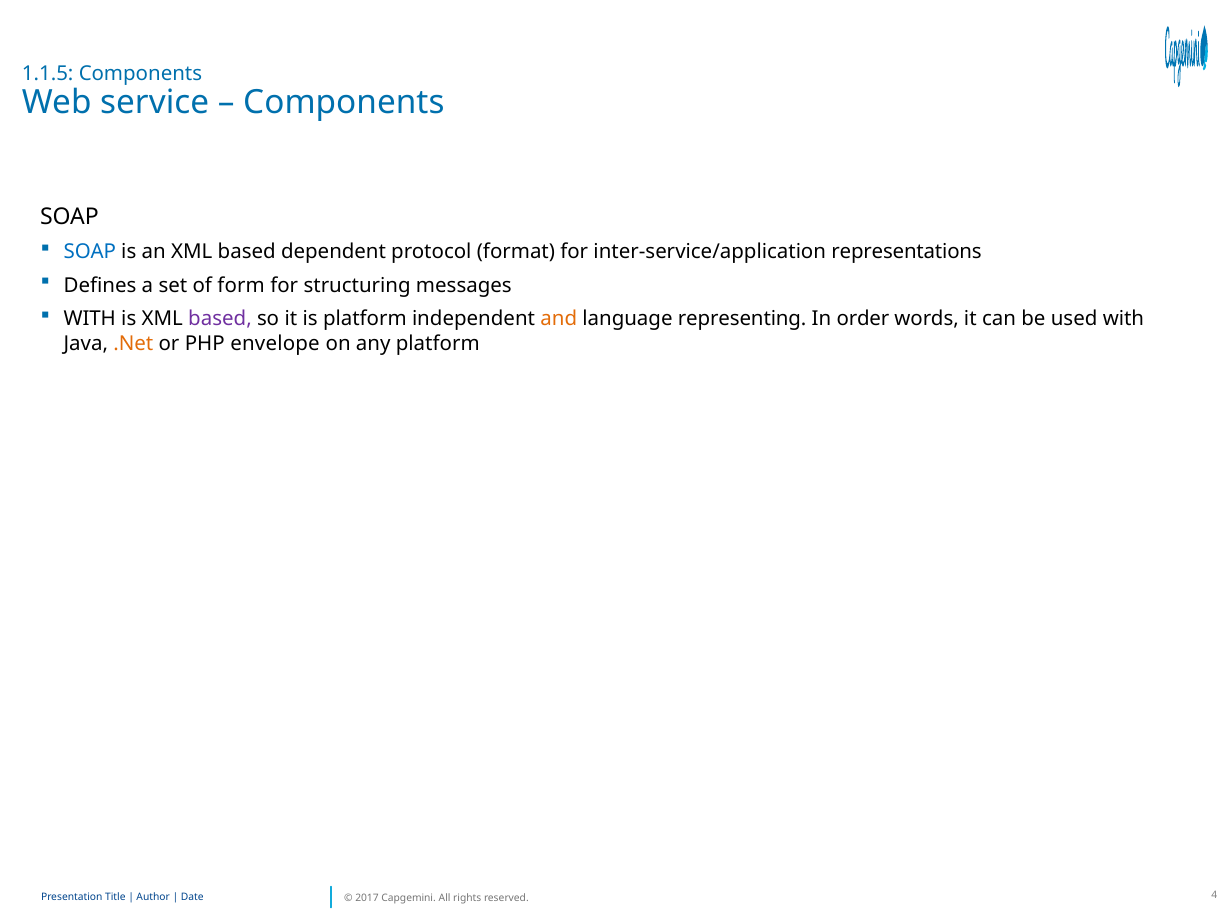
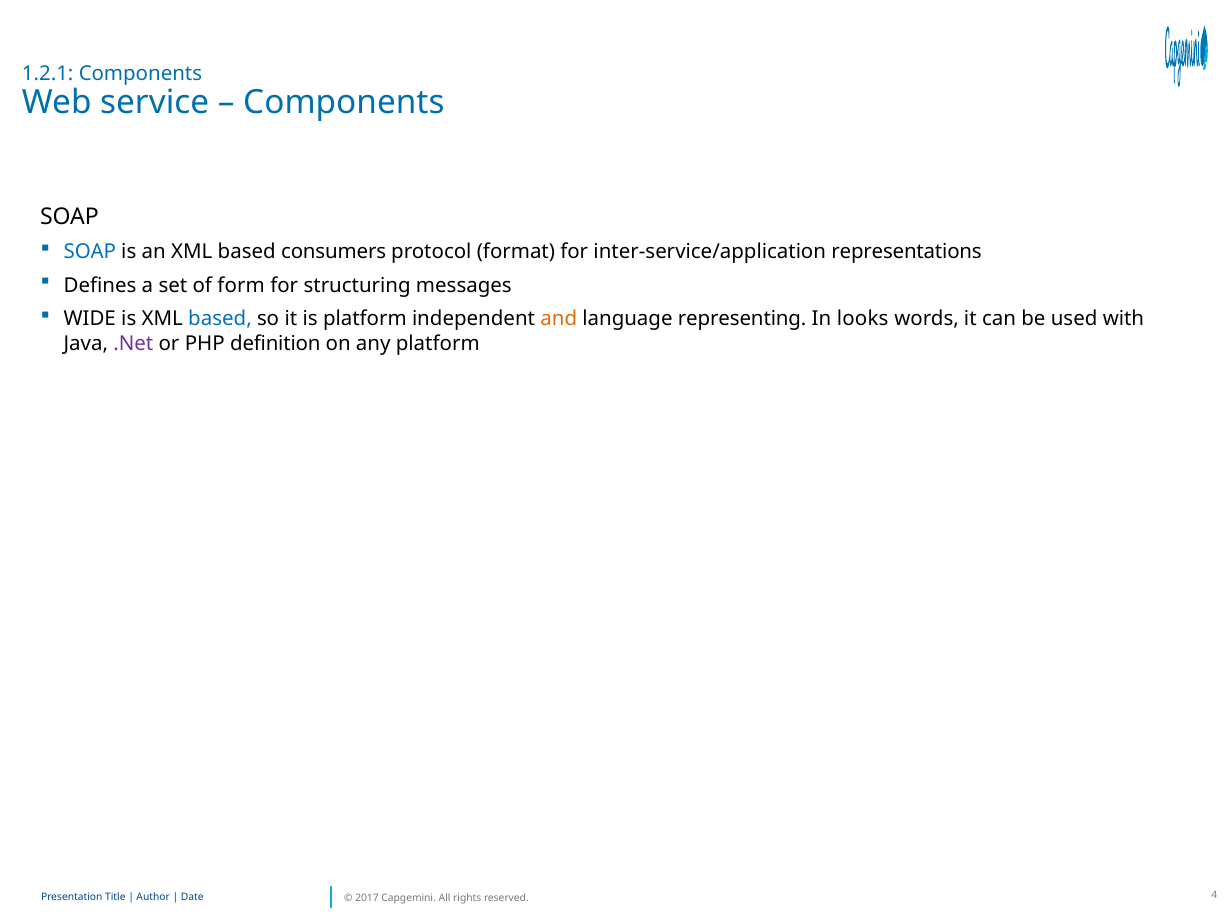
1.1.5: 1.1.5 -> 1.2.1
dependent: dependent -> consumers
WITH at (90, 318): WITH -> WIDE
based at (220, 318) colour: purple -> blue
order: order -> looks
.Net colour: orange -> purple
envelope: envelope -> definition
